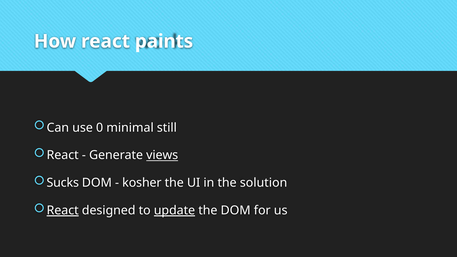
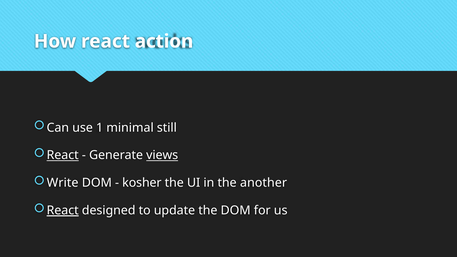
paints: paints -> action
0: 0 -> 1
React at (63, 155) underline: none -> present
Sucks: Sucks -> Write
solution: solution -> another
update underline: present -> none
